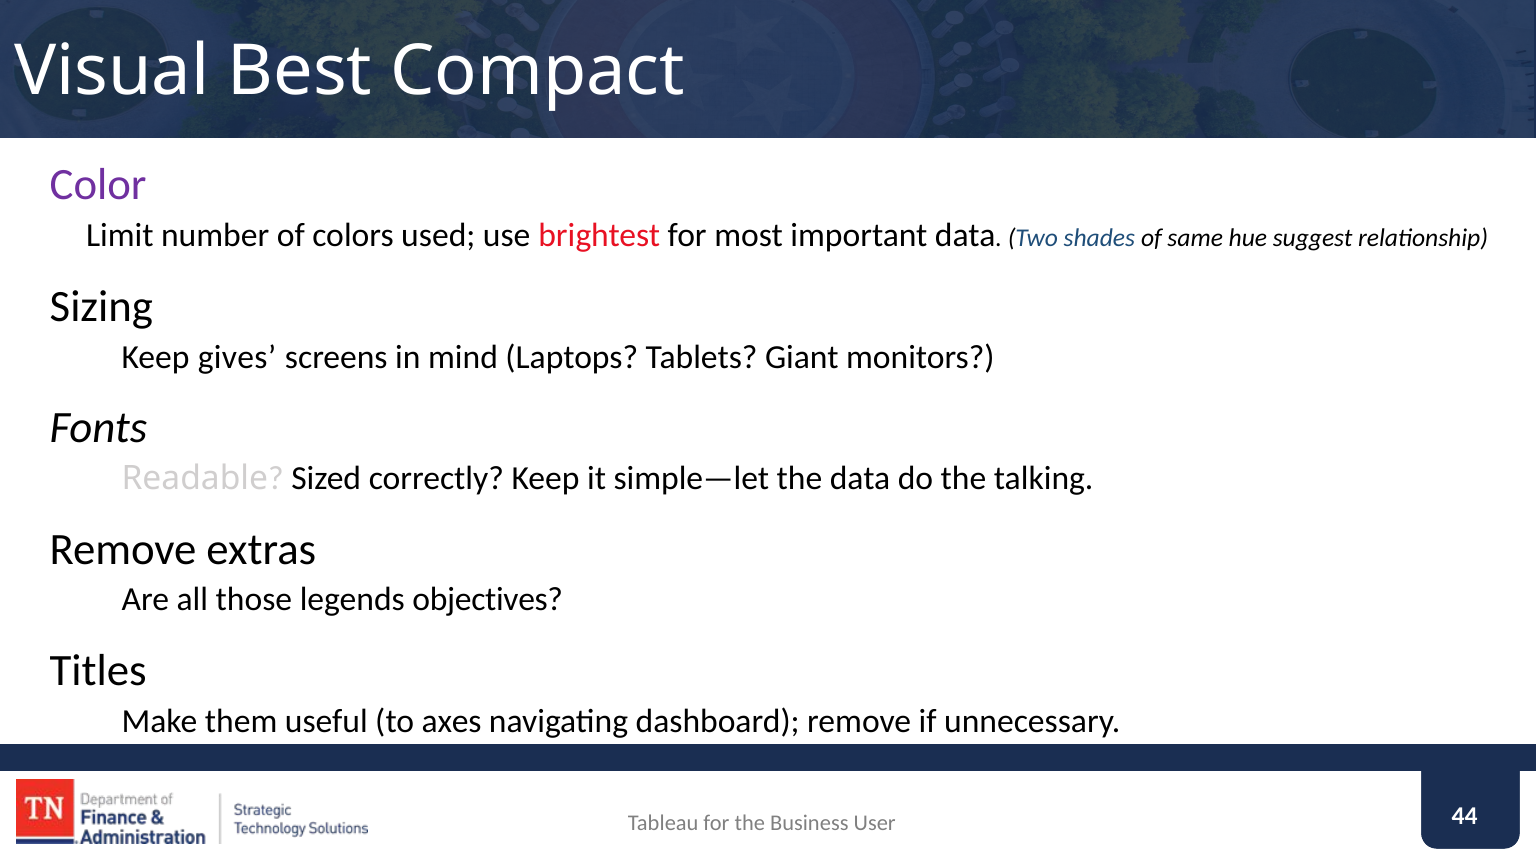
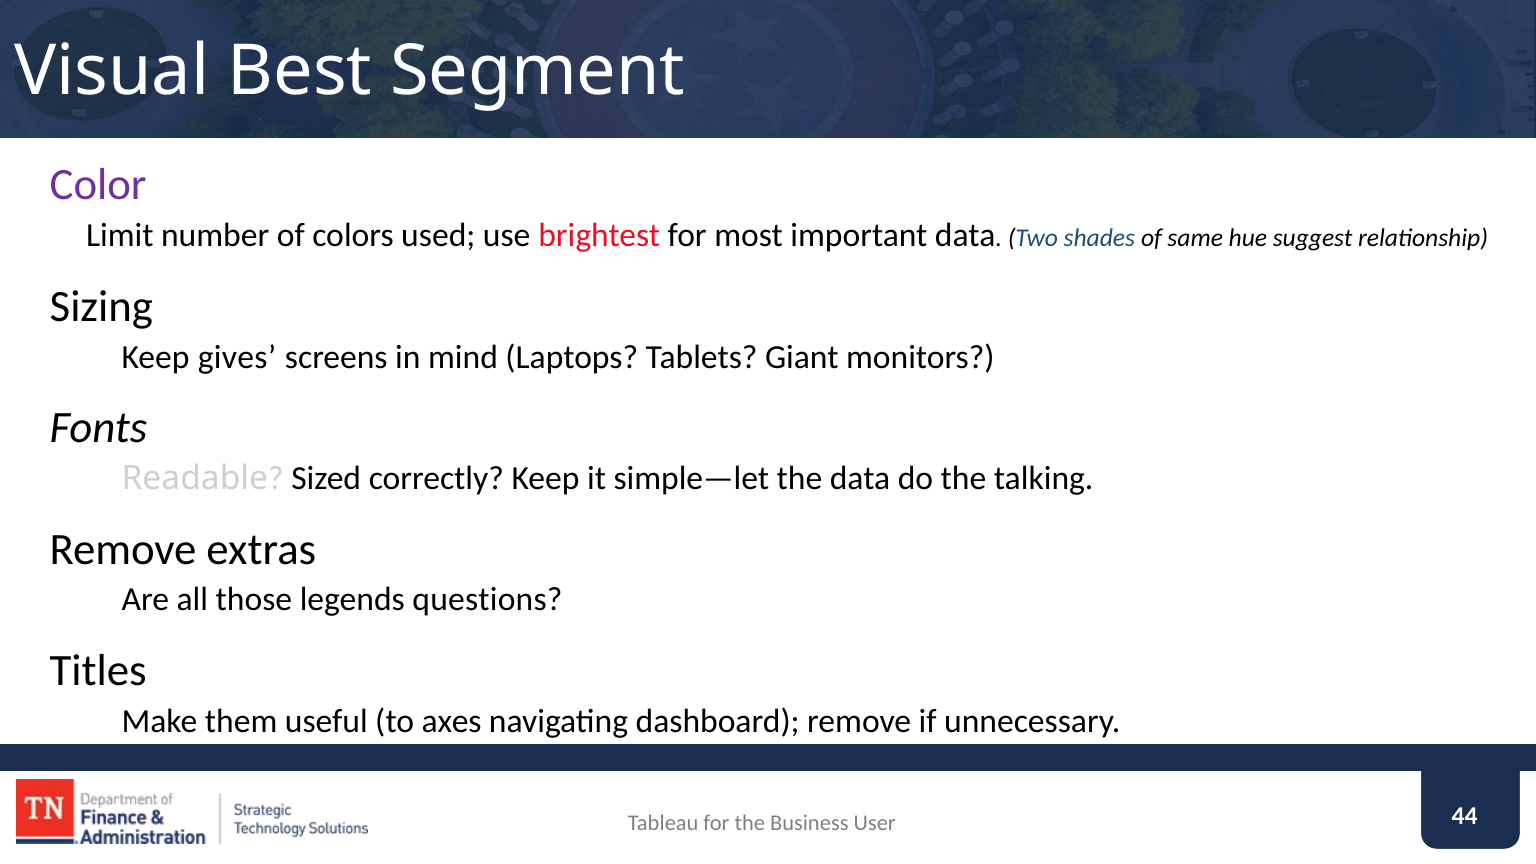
Compact: Compact -> Segment
objectives: objectives -> questions
